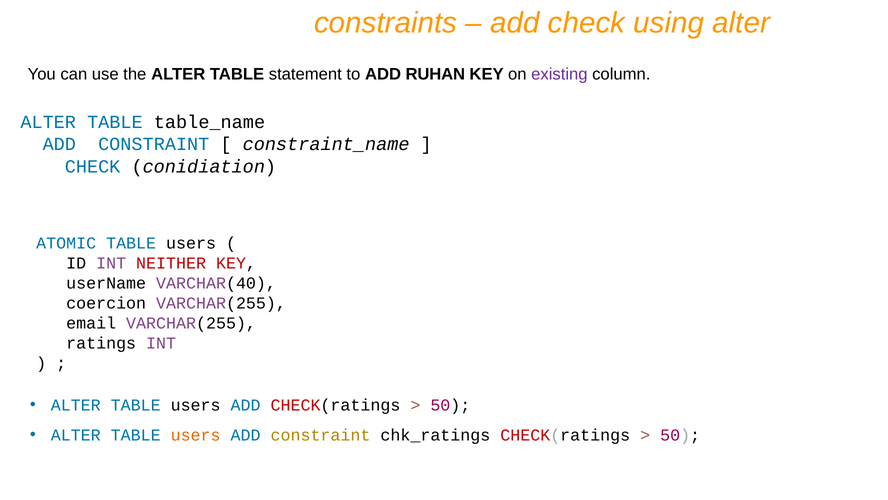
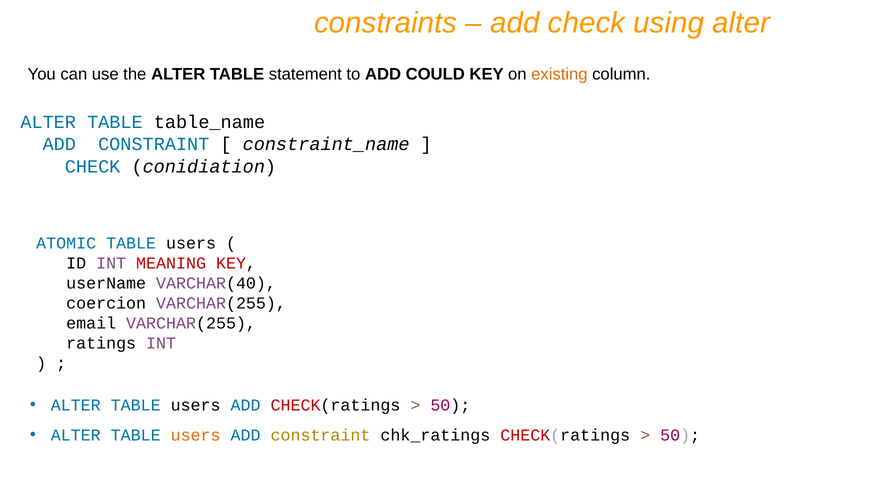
RUHAN: RUHAN -> COULD
existing colour: purple -> orange
NEITHER: NEITHER -> MEANING
